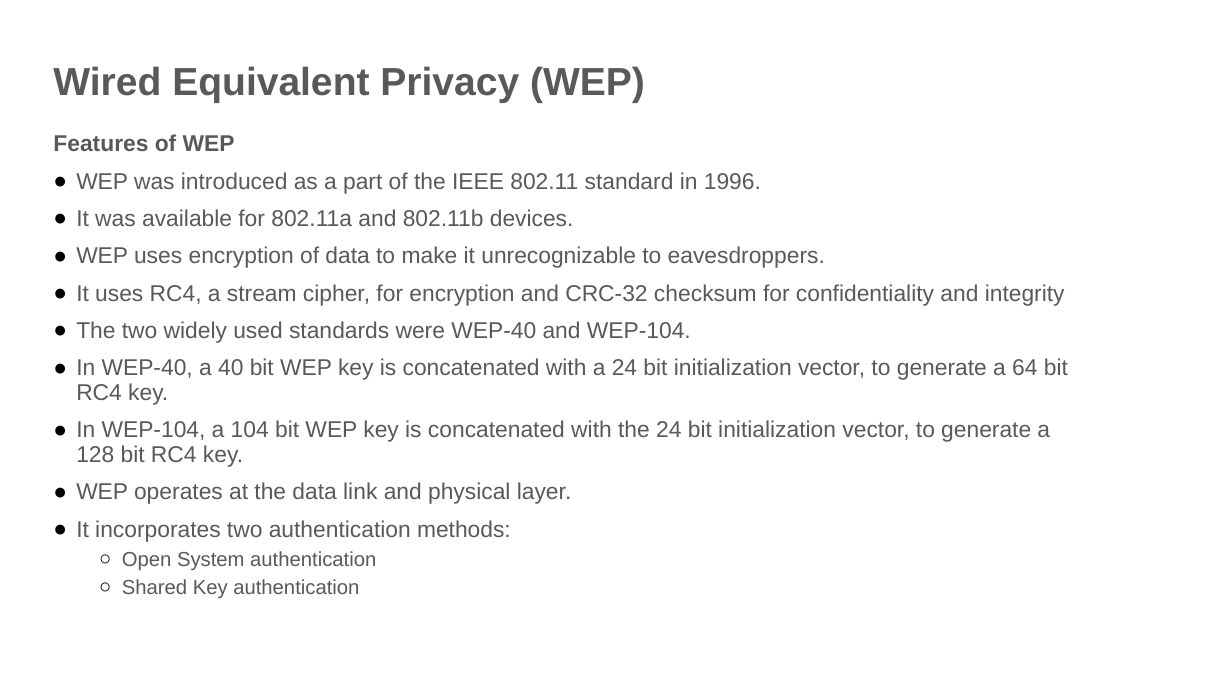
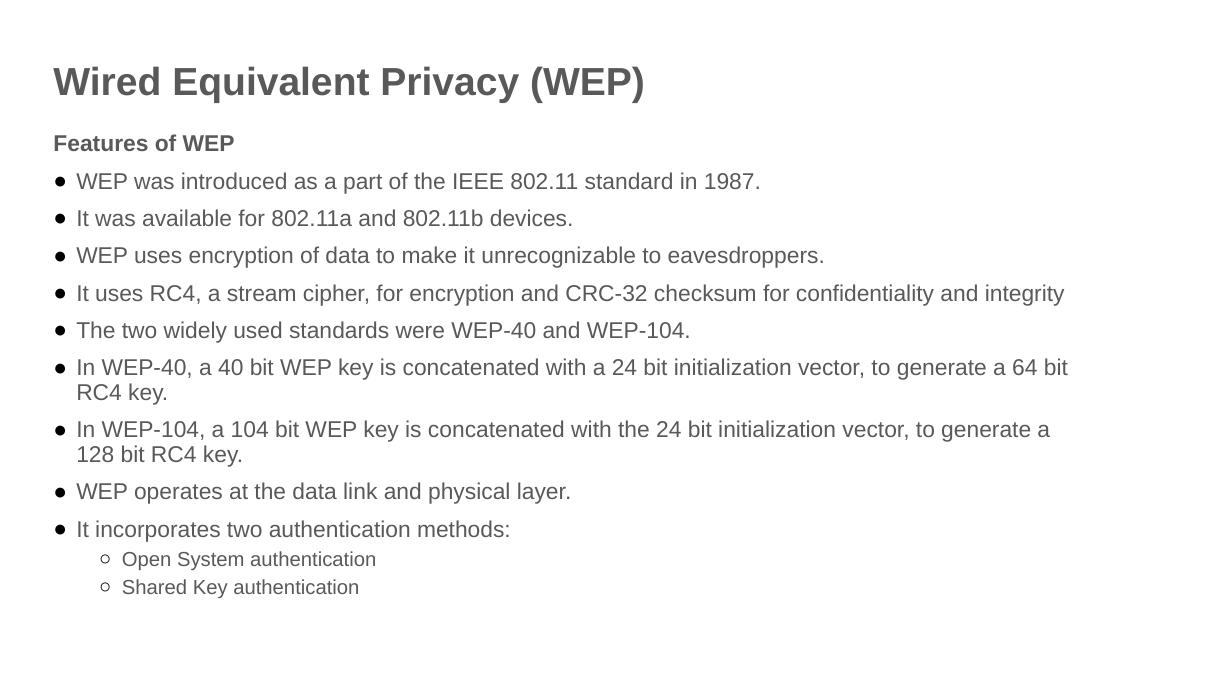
1996: 1996 -> 1987
